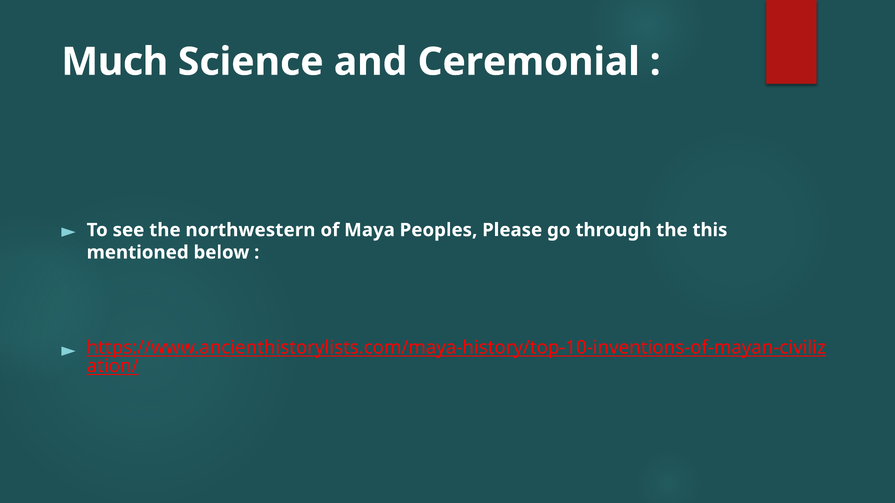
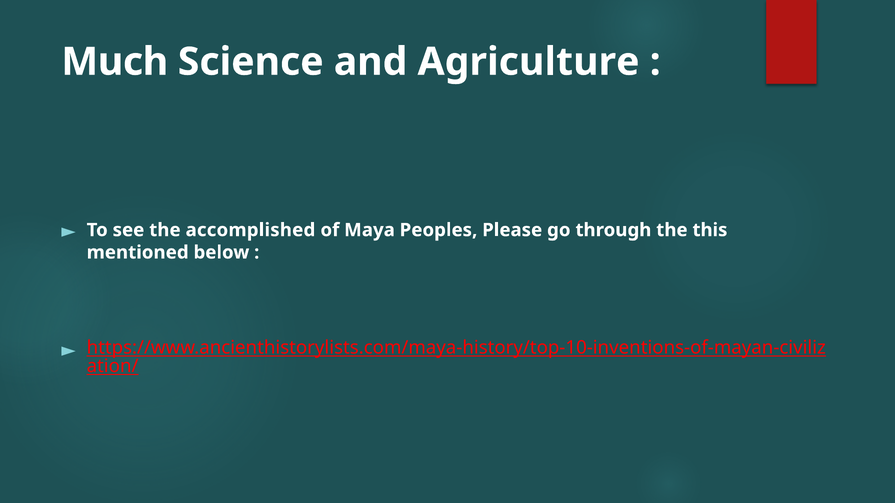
Ceremonial: Ceremonial -> Agriculture
northwestern: northwestern -> accomplished
